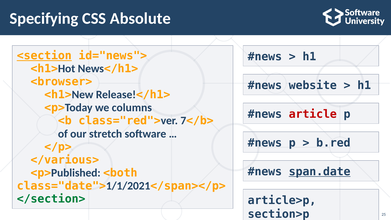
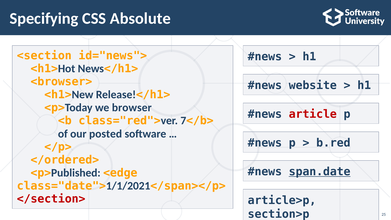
<section underline: present -> none
columns: columns -> browser
stretch: stretch -> posted
</various>: </various> -> </ordered>
<both: <both -> <edge
</section> colour: green -> red
